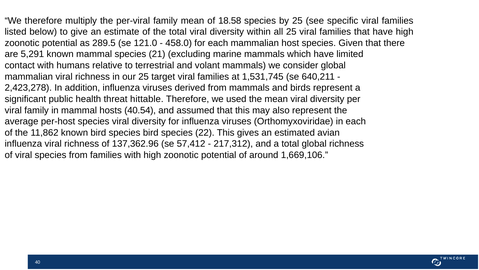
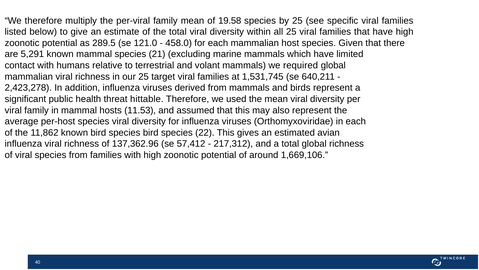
18.58: 18.58 -> 19.58
consider: consider -> required
40.54: 40.54 -> 11.53
